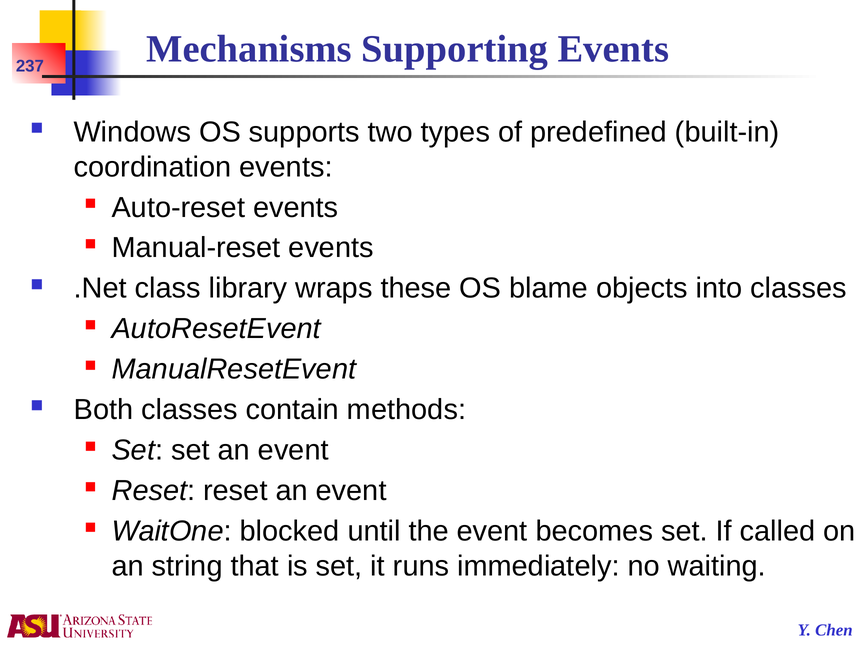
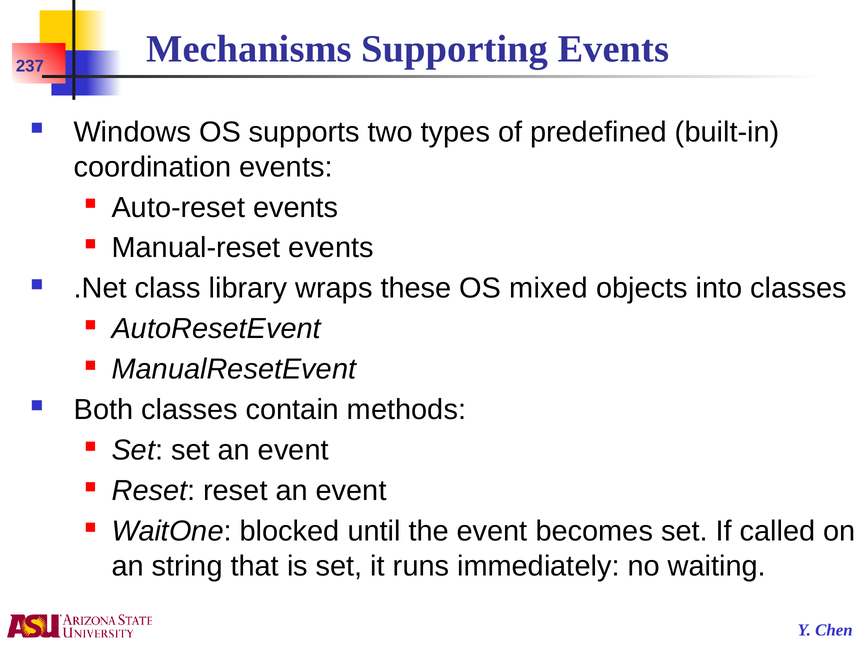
blame: blame -> mixed
